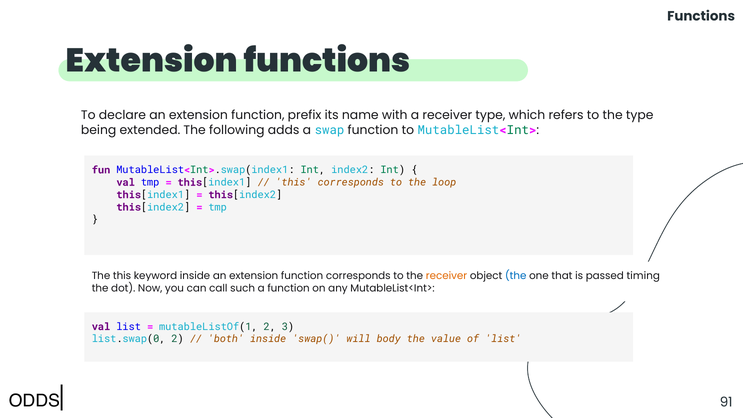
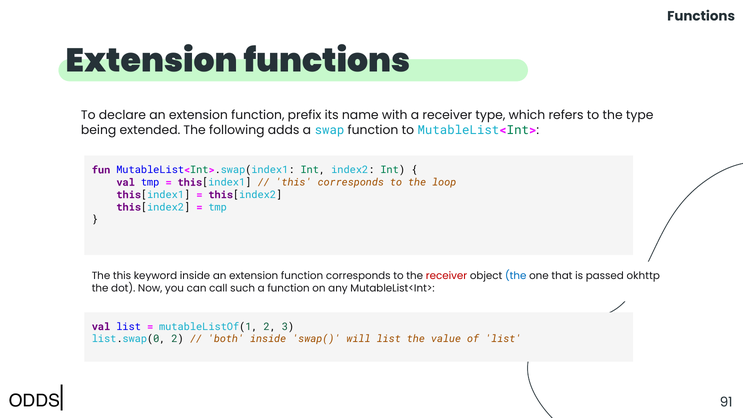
receiver at (446, 276) colour: orange -> red
timing: timing -> okhttp
will body: body -> list
